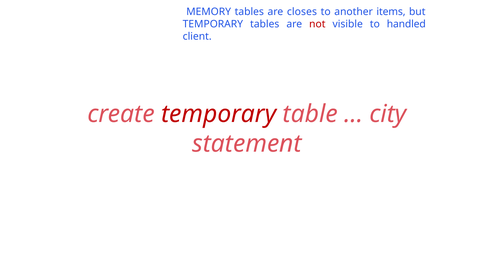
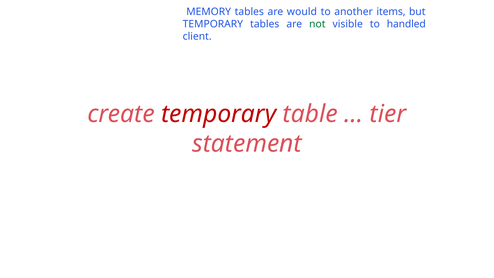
closes: closes -> would
not colour: red -> green
city: city -> tier
